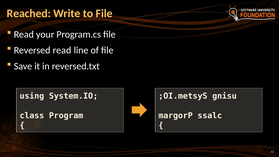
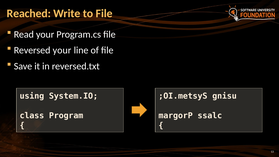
Reversed read: read -> your
